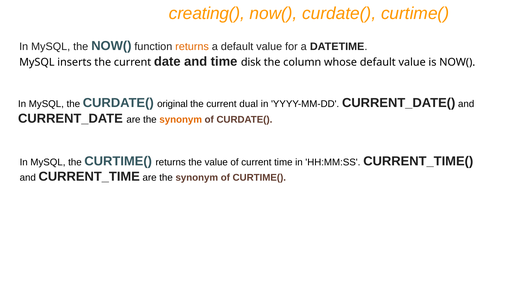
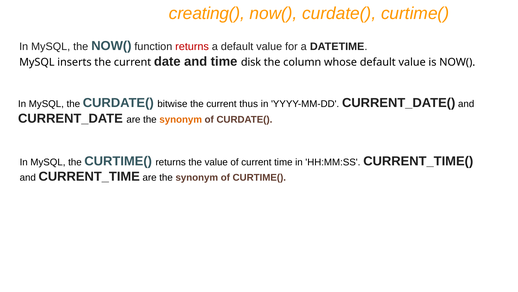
returns at (192, 47) colour: orange -> red
original: original -> bitwise
dual: dual -> thus
